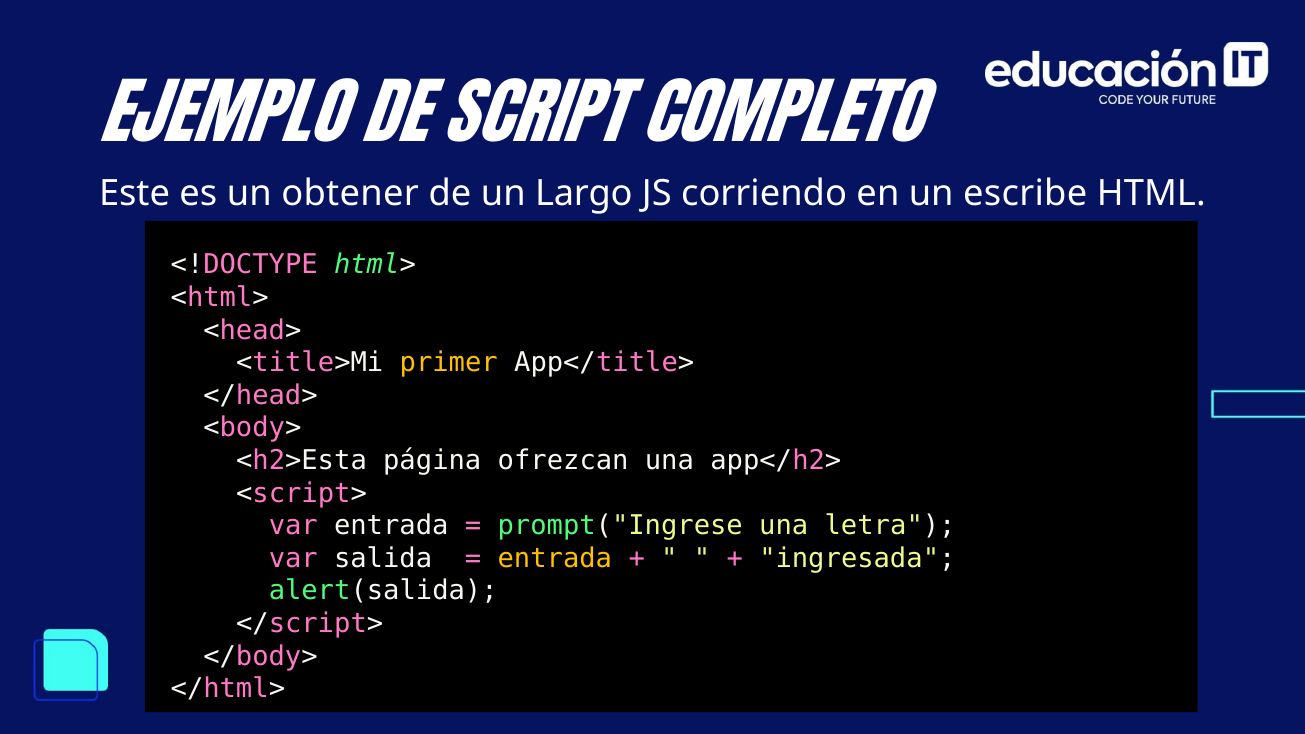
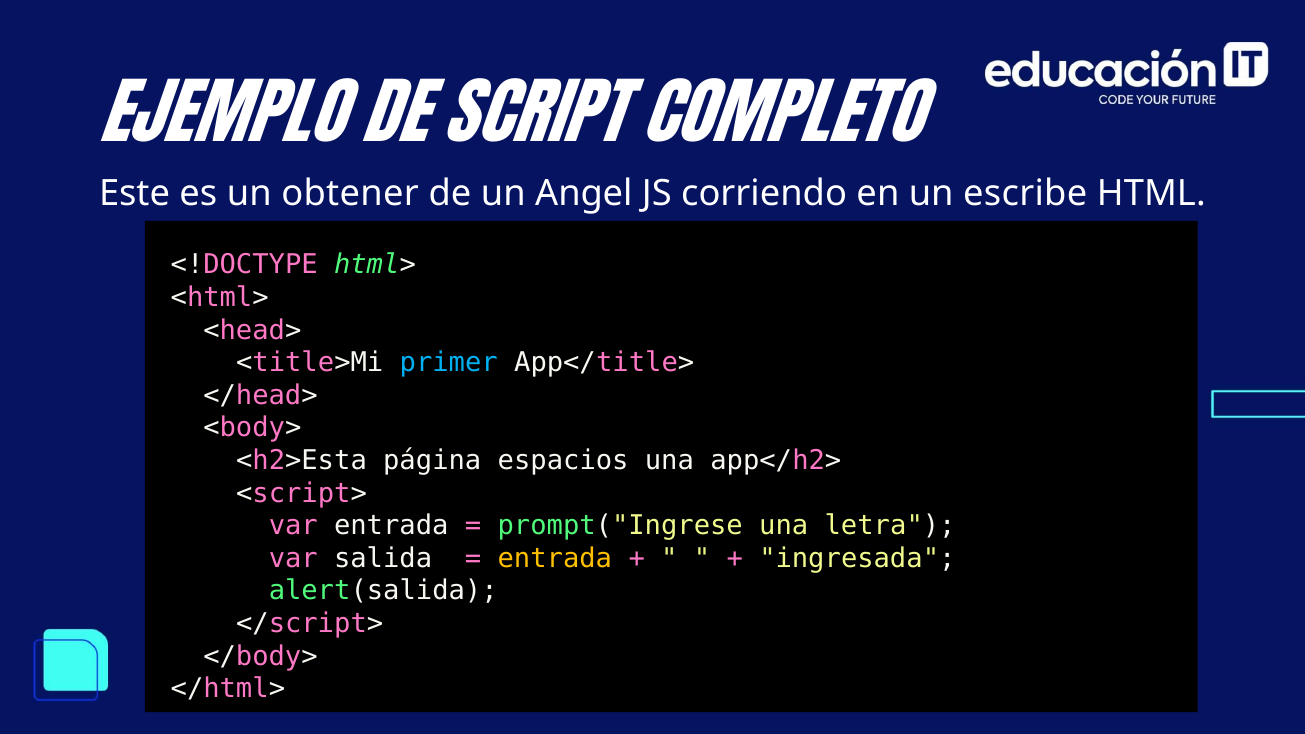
Largo: Largo -> Angel
primer colour: yellow -> light blue
ofrezcan: ofrezcan -> espacios
